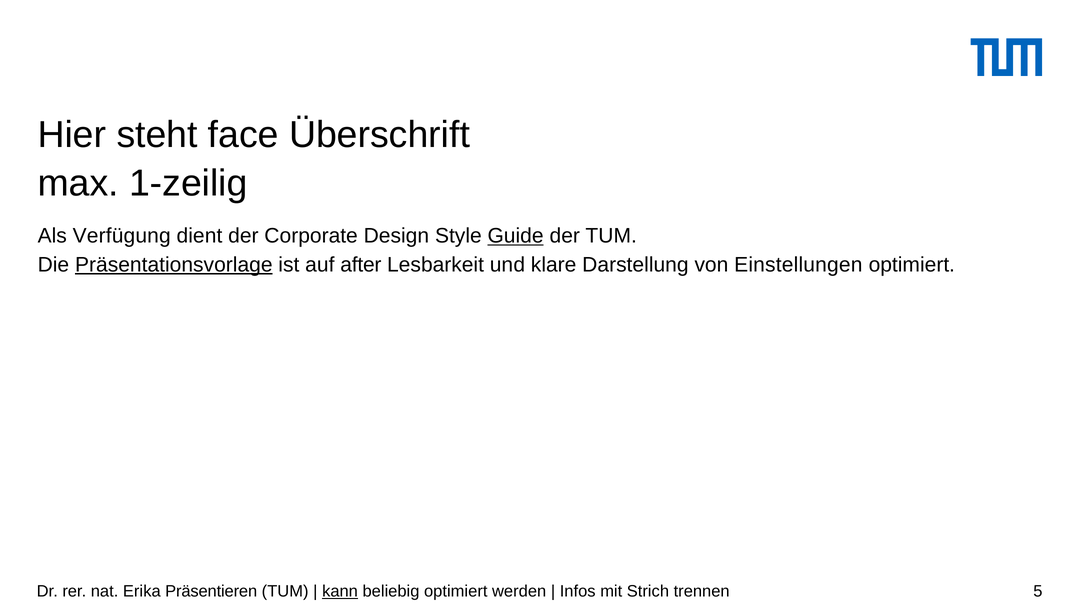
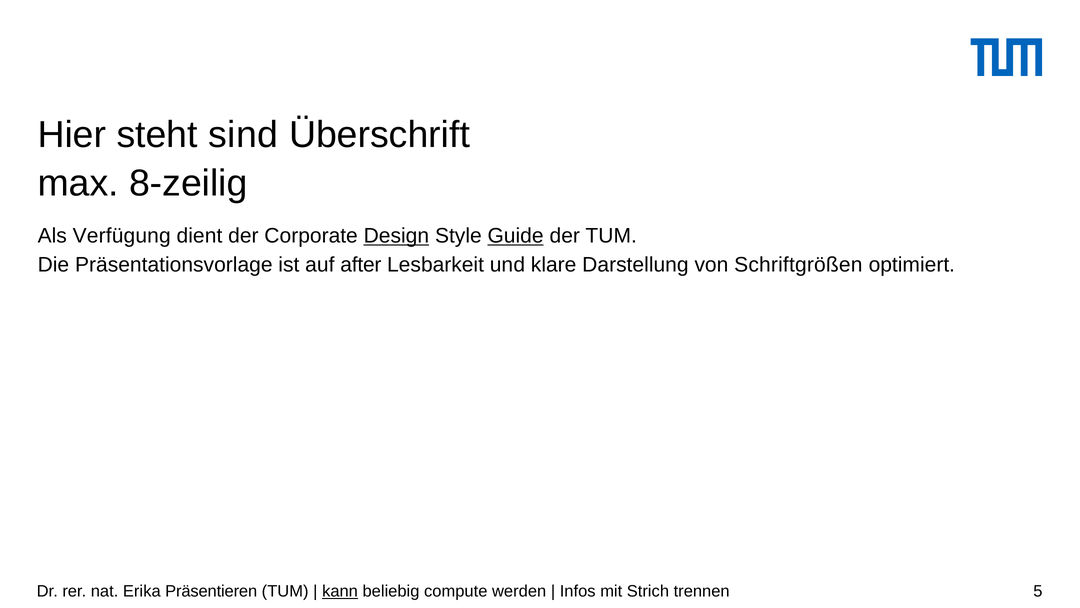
face: face -> sind
1-zeilig: 1-zeilig -> 8-zeilig
Design underline: none -> present
Präsentationsvorlage underline: present -> none
Einstellungen: Einstellungen -> Schriftgrößen
beliebig optimiert: optimiert -> compute
